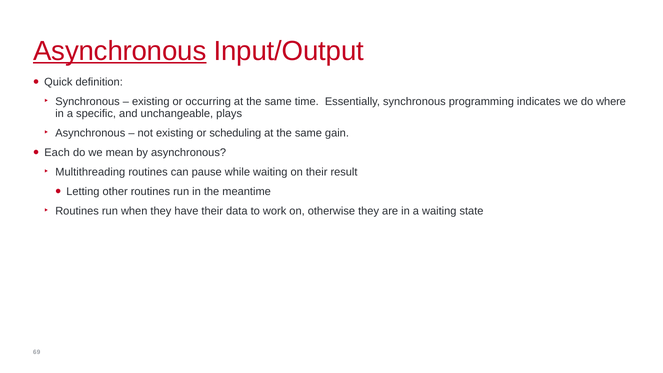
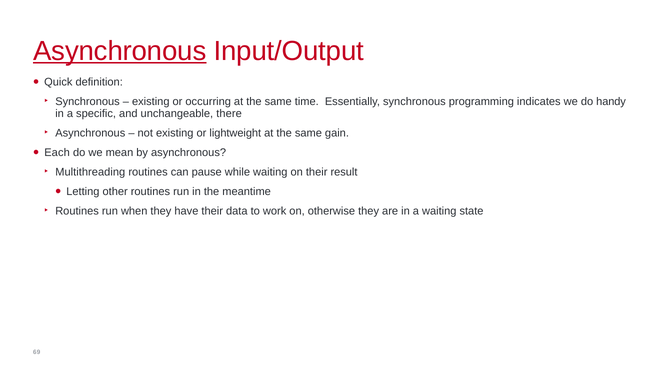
where: where -> handy
plays: plays -> there
scheduling: scheduling -> lightweight
